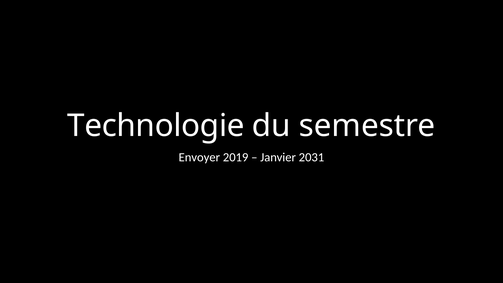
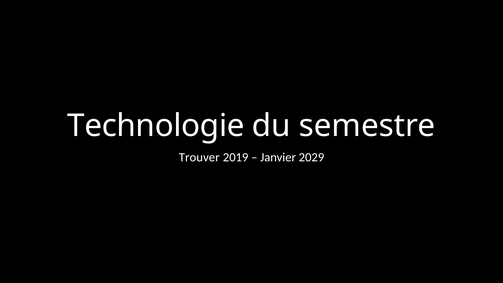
Envoyer: Envoyer -> Trouver
2031: 2031 -> 2029
